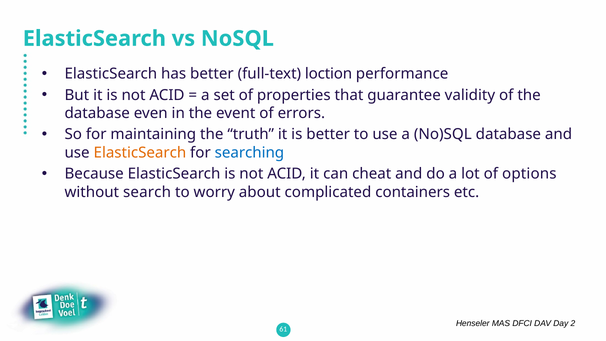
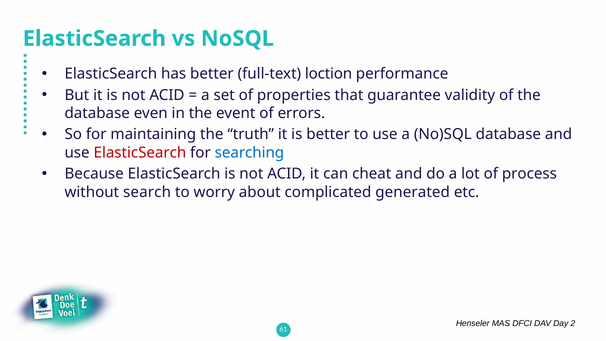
ElasticSearch at (140, 153) colour: orange -> red
options: options -> process
containers: containers -> generated
